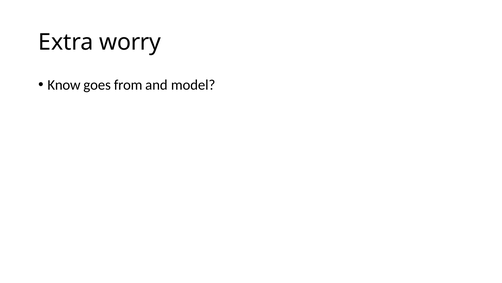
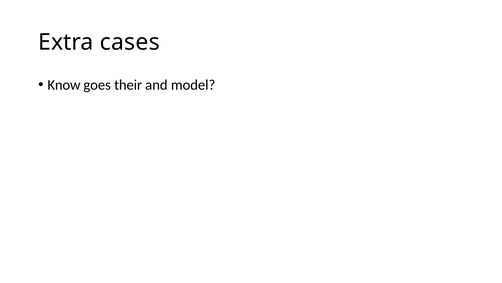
worry: worry -> cases
from: from -> their
